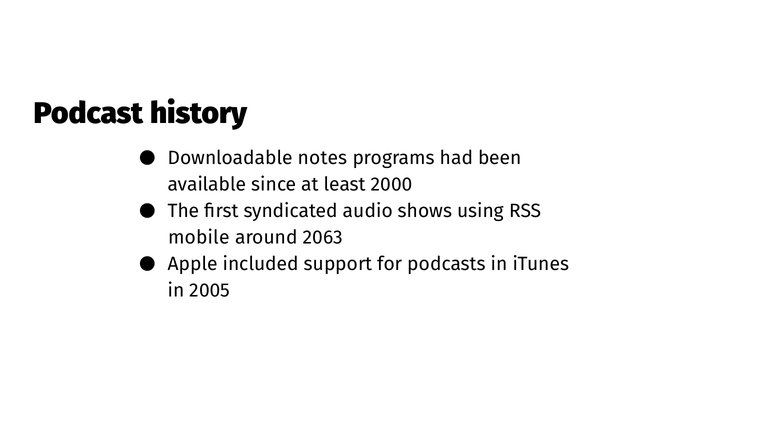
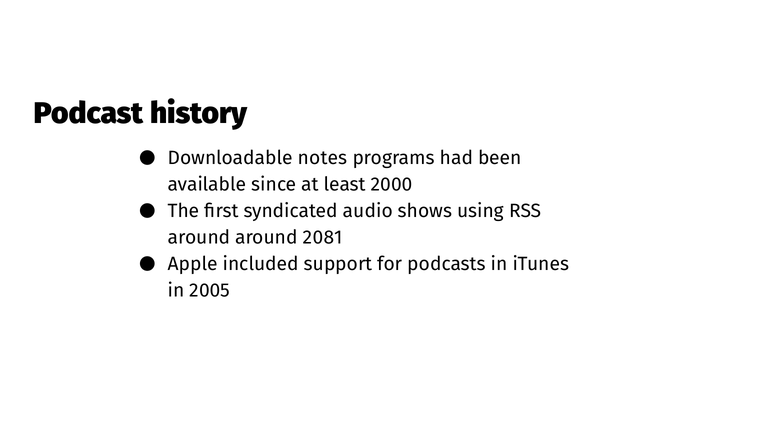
mobile at (199, 238): mobile -> around
2063: 2063 -> 2081
